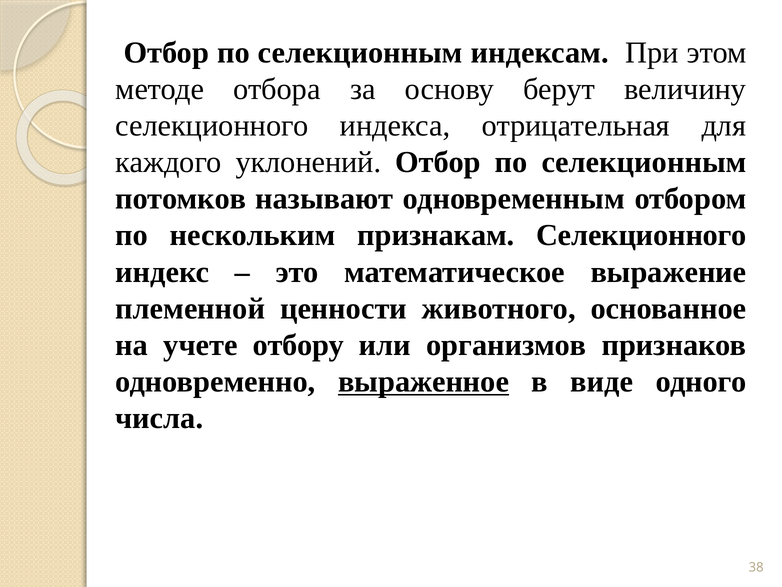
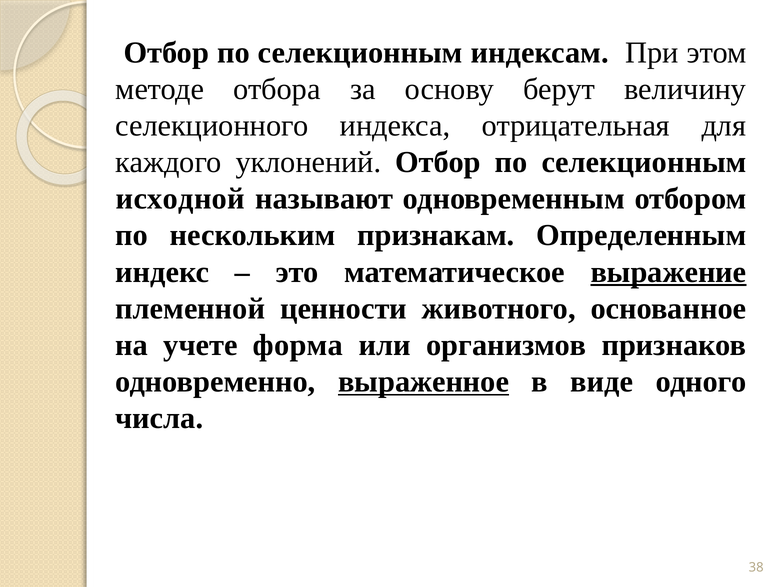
потомков: потомков -> исходной
признакам Селекционного: Селекционного -> Определенным
выражение underline: none -> present
отбору: отбору -> форма
